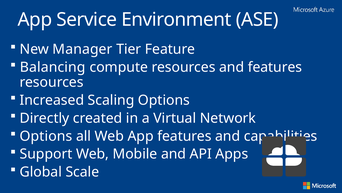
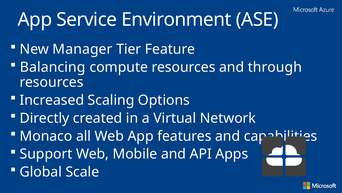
and features: features -> through
Options at (46, 136): Options -> Monaco
